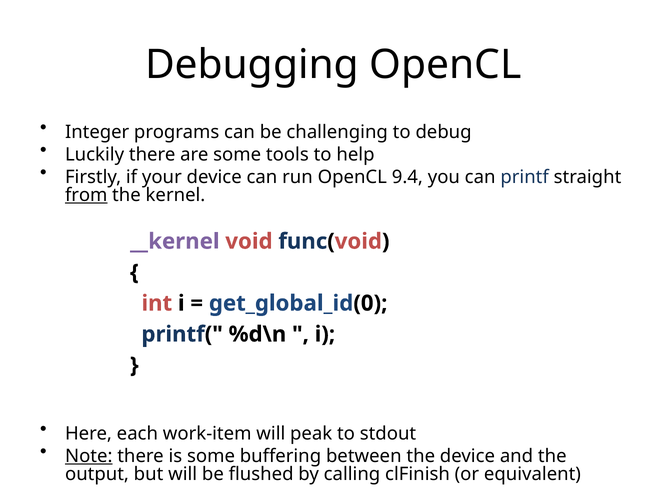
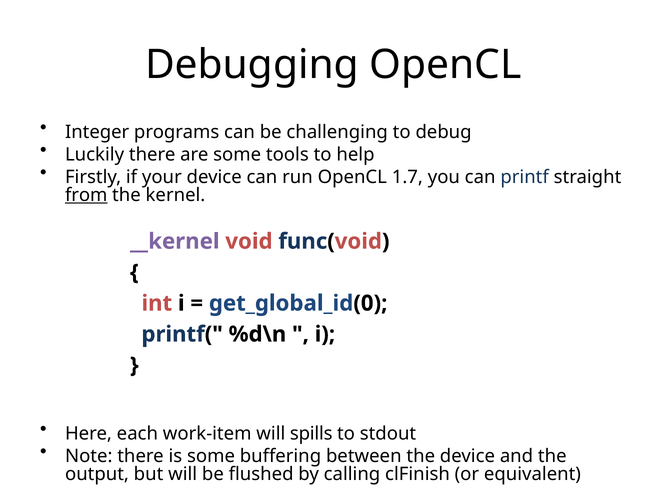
9.4: 9.4 -> 1.7
peak: peak -> spills
Note underline: present -> none
